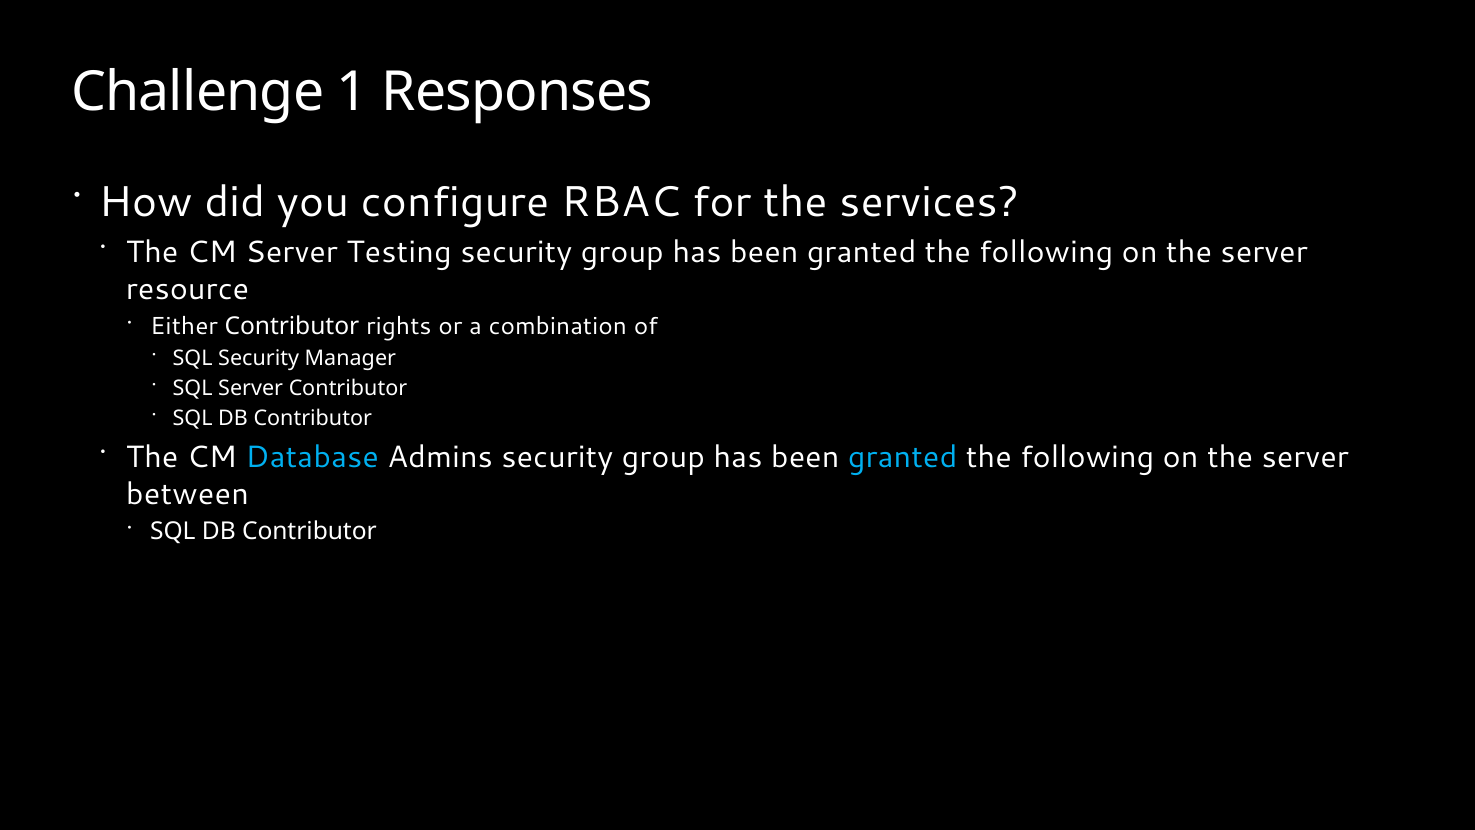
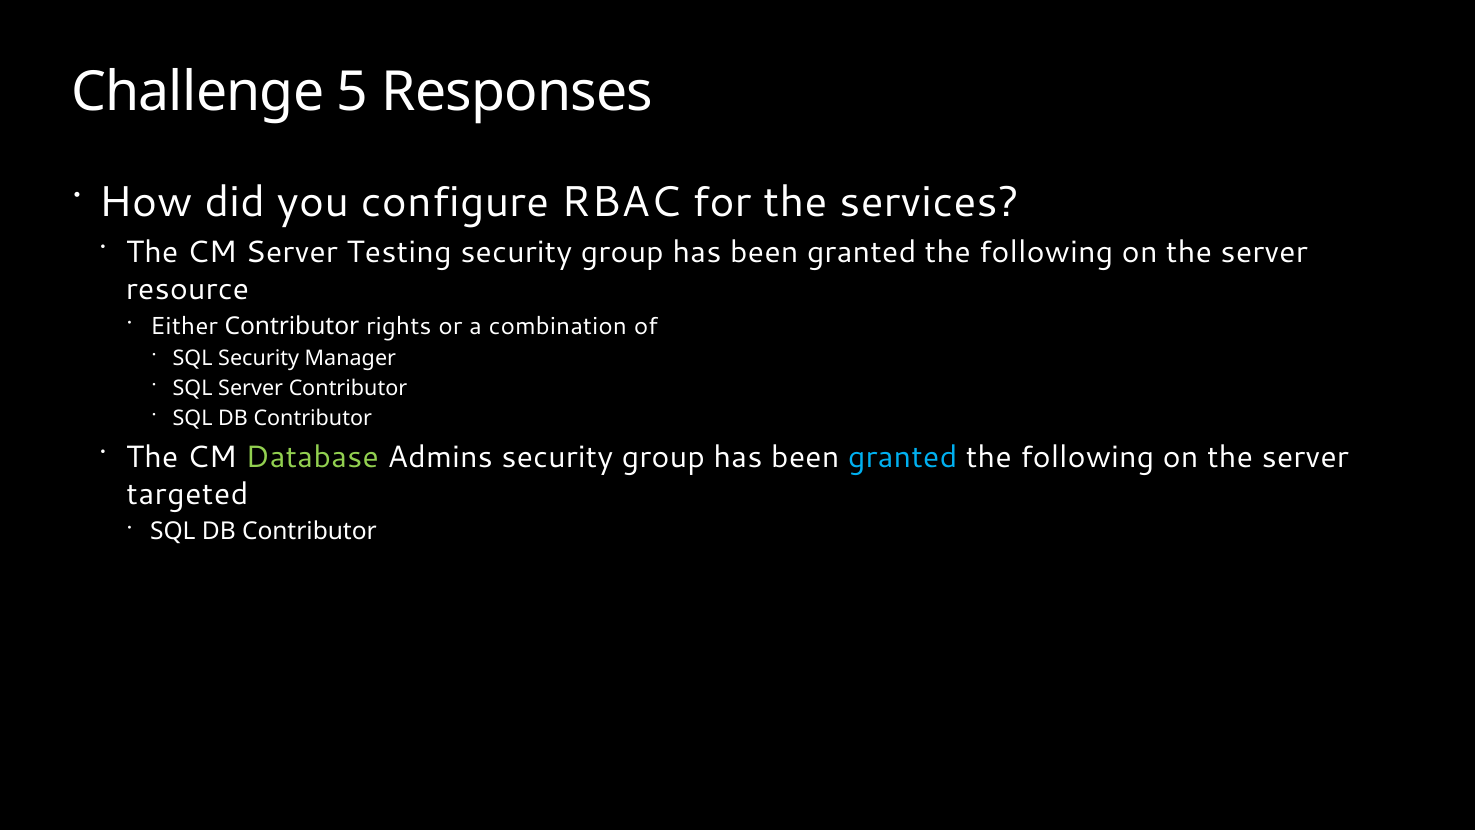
1: 1 -> 5
Database colour: light blue -> light green
between: between -> targeted
